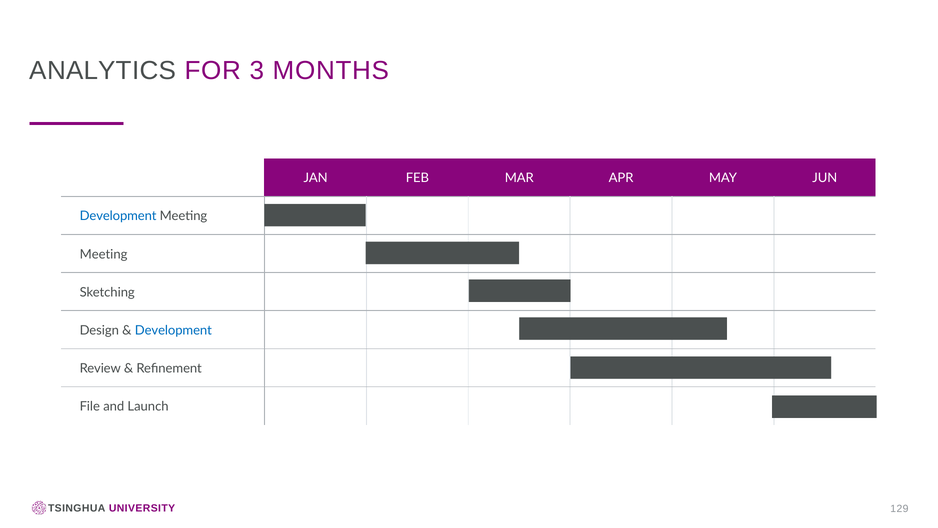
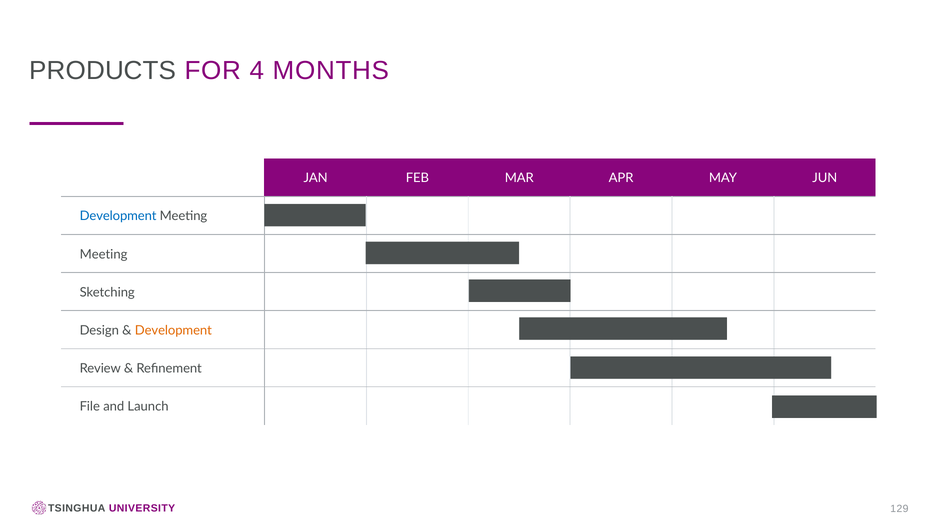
ANALYTICS: ANALYTICS -> PRODUCTS
3: 3 -> 4
Development at (173, 330) colour: blue -> orange
